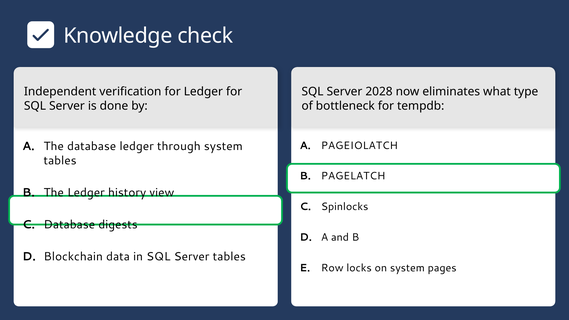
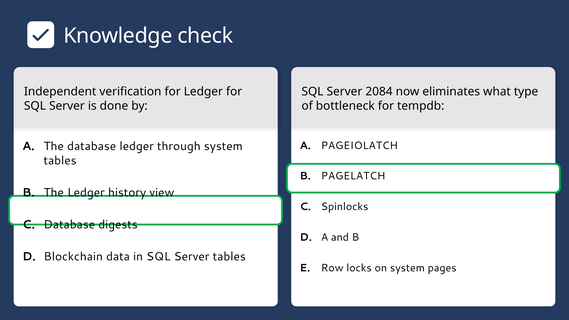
2028: 2028 -> 2084
